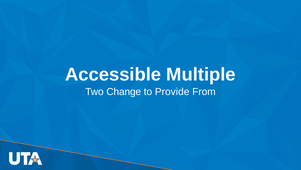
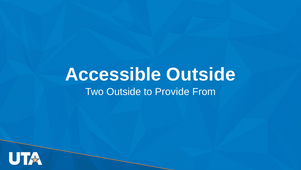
Accessible Multiple: Multiple -> Outside
Two Change: Change -> Outside
